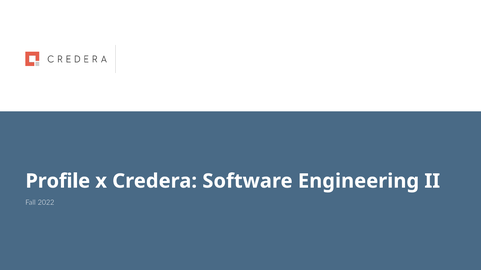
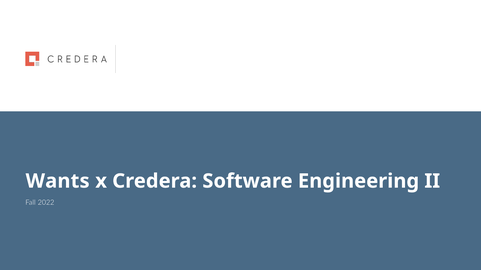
Profile: Profile -> Wants
